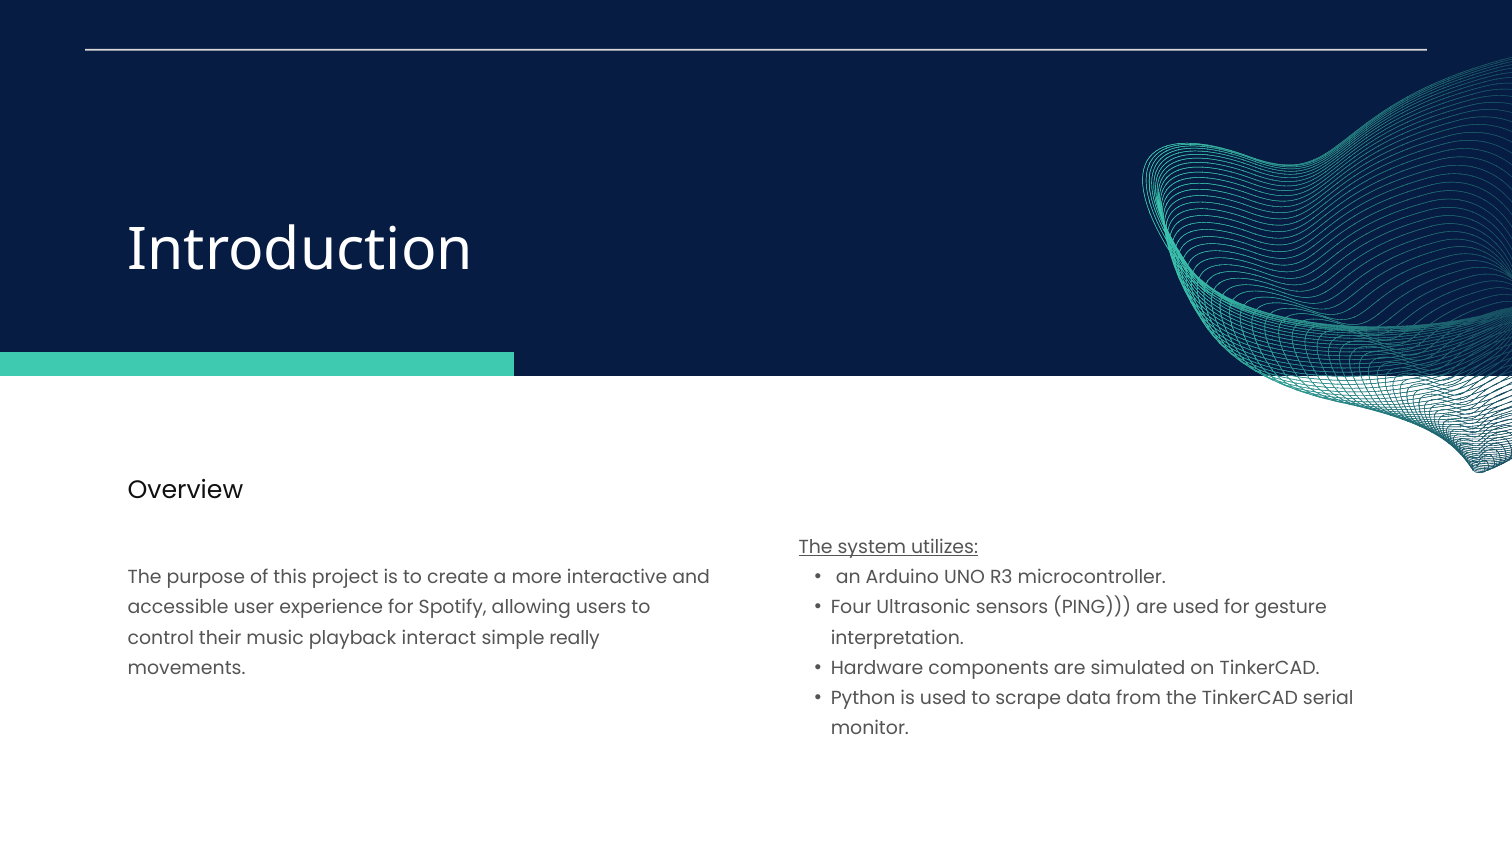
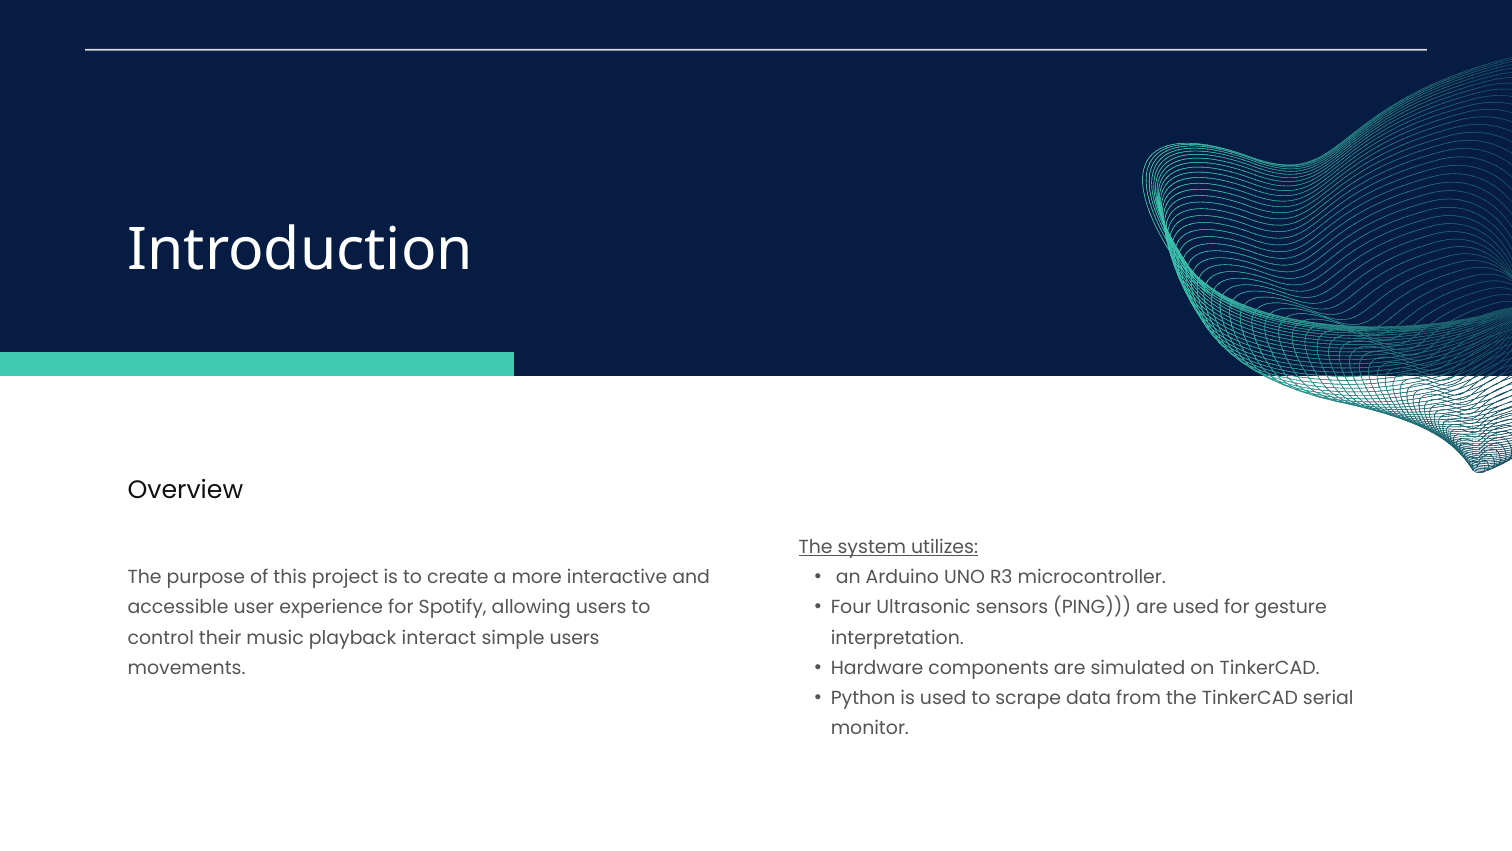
simple really: really -> users
